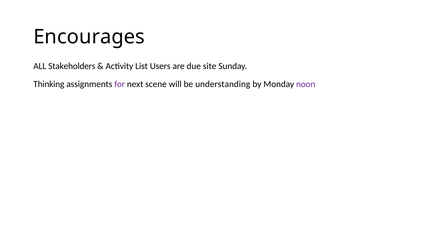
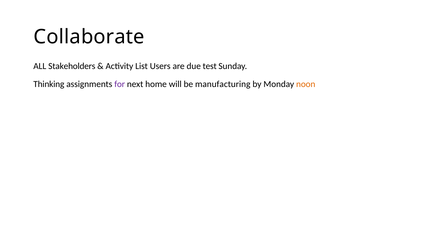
Encourages: Encourages -> Collaborate
site: site -> test
scene: scene -> home
understanding: understanding -> manufacturing
noon colour: purple -> orange
